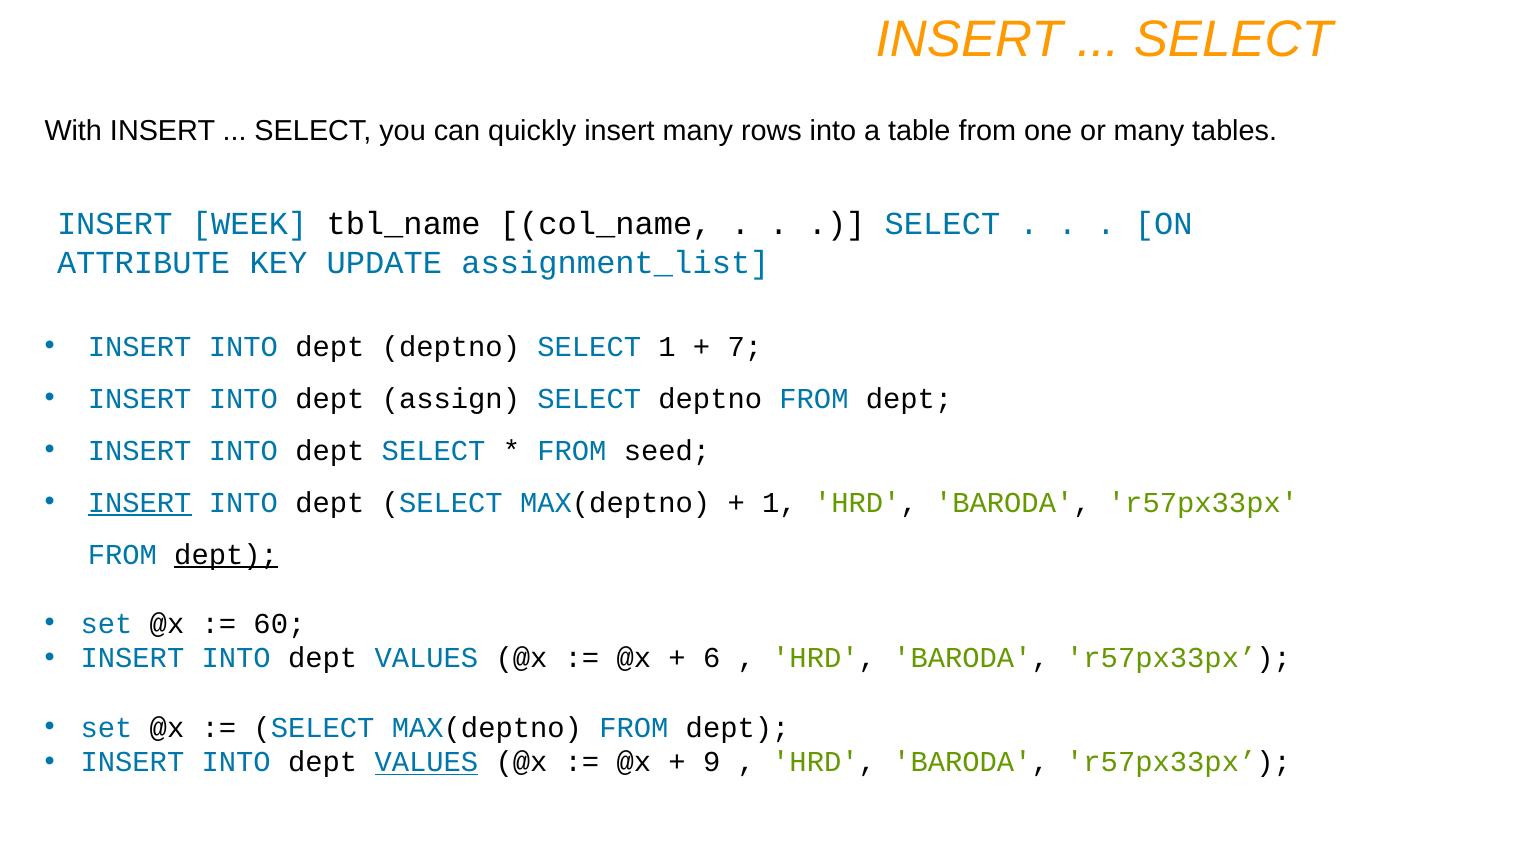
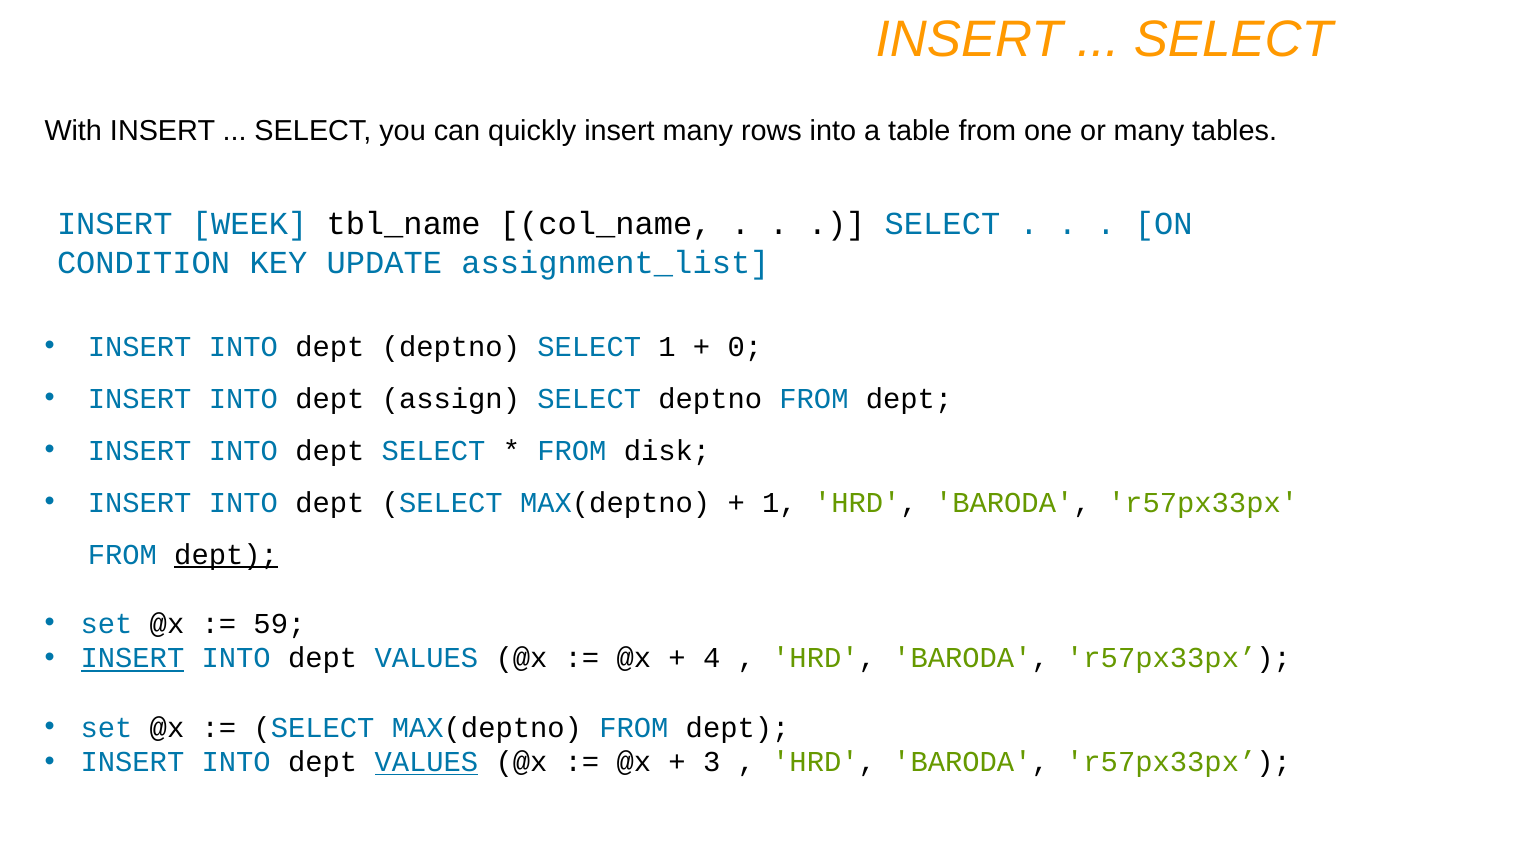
ATTRIBUTE: ATTRIBUTE -> CONDITION
7: 7 -> 0
seed: seed -> disk
INSERT at (140, 502) underline: present -> none
60: 60 -> 59
INSERT at (132, 658) underline: none -> present
6: 6 -> 4
9: 9 -> 3
